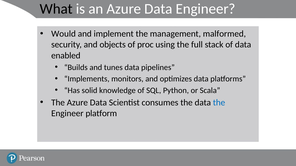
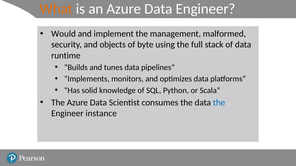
What colour: black -> orange
proc: proc -> byte
enabled: enabled -> runtime
platform: platform -> instance
